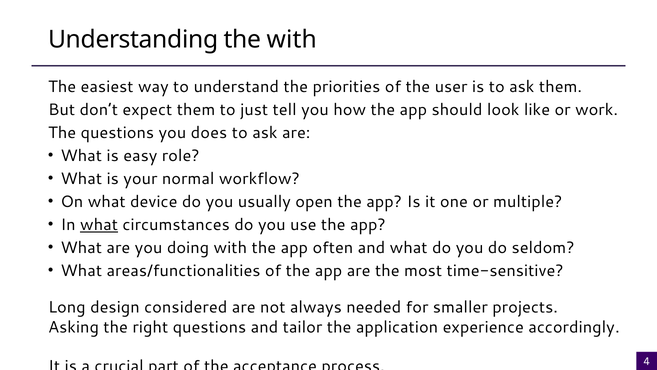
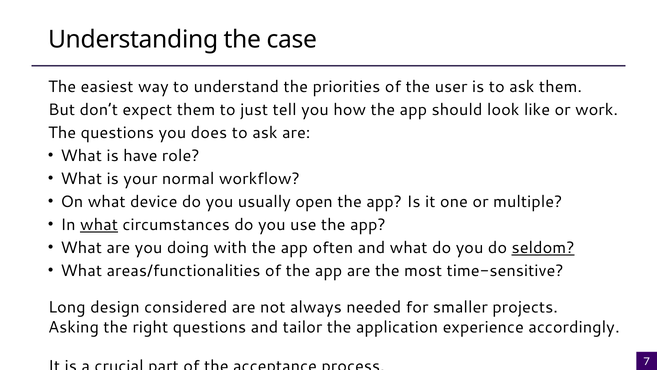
the with: with -> case
easy: easy -> have
seldom underline: none -> present
4: 4 -> 7
